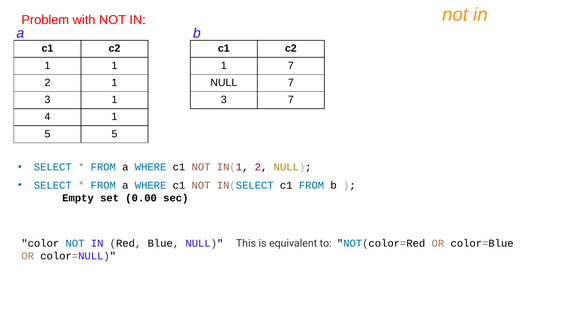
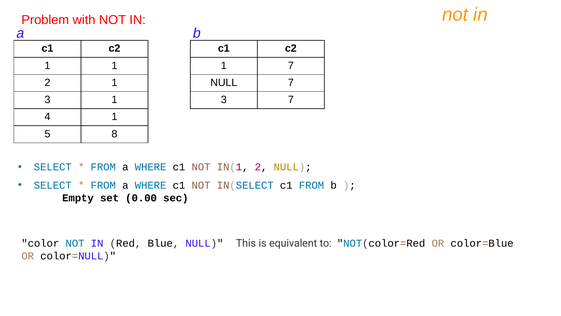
5 5: 5 -> 8
